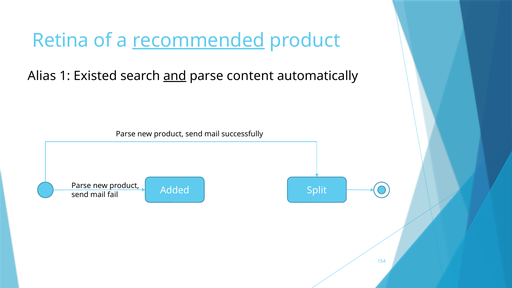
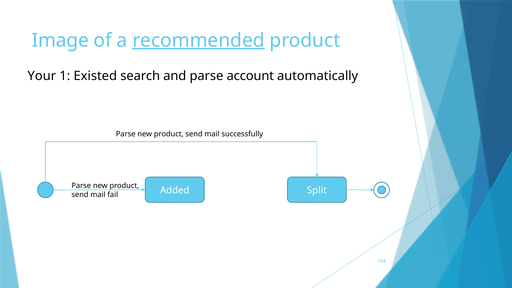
Retina: Retina -> Image
Alias: Alias -> Your
and underline: present -> none
content: content -> account
